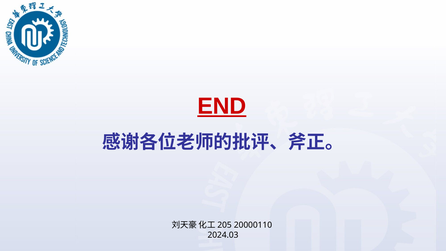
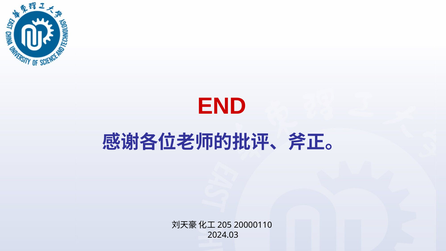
END underline: present -> none
